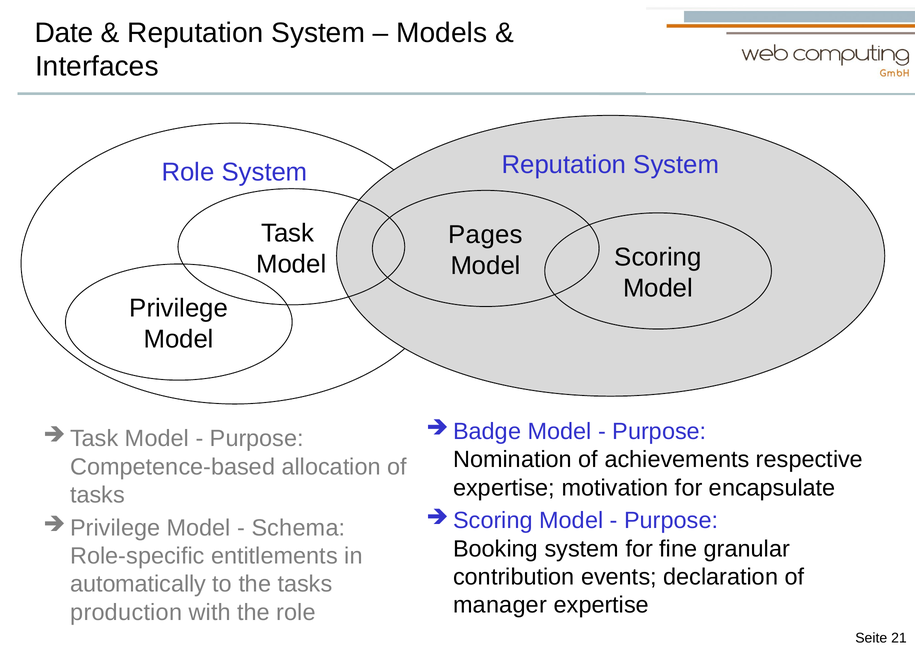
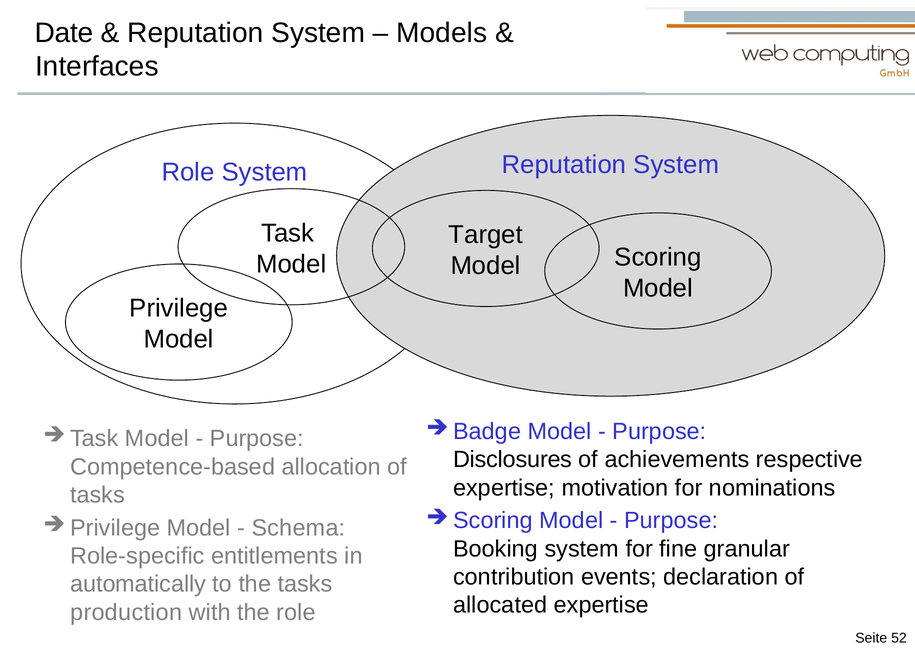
Pages: Pages -> Target
Nomination: Nomination -> Disclosures
encapsulate: encapsulate -> nominations
manager: manager -> allocated
21: 21 -> 52
